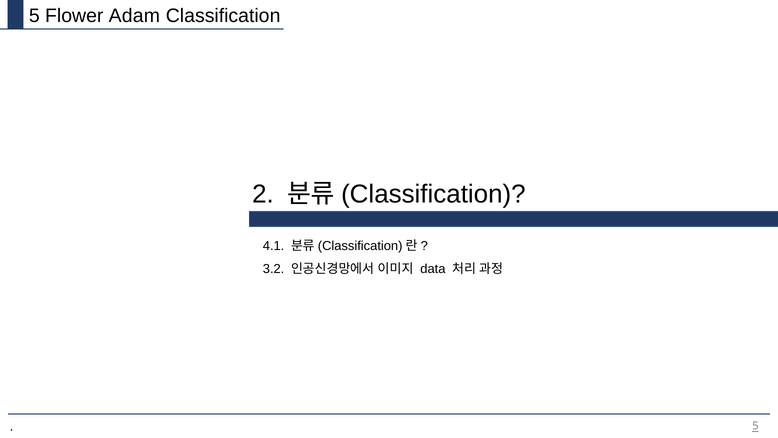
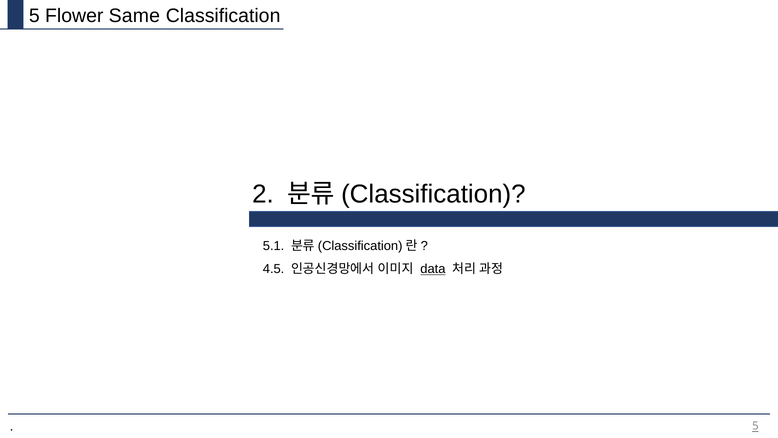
Adam: Adam -> Same
4.1: 4.1 -> 5.1
3.2: 3.2 -> 4.5
data underline: none -> present
